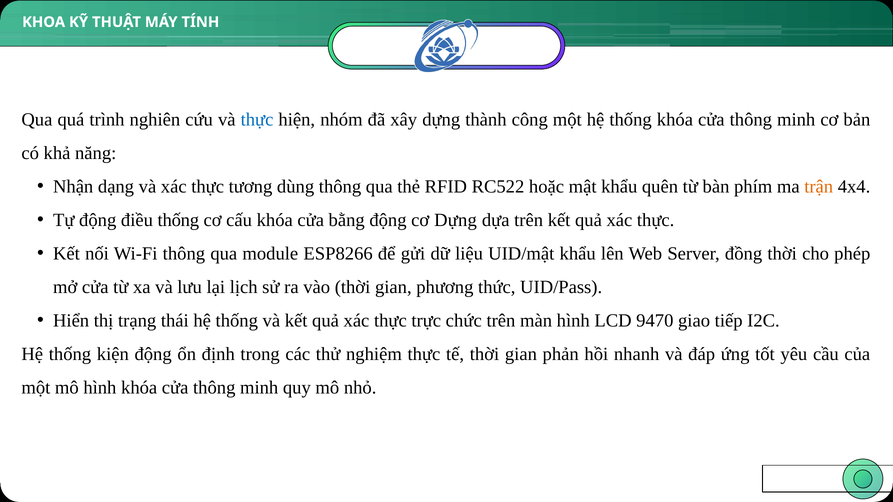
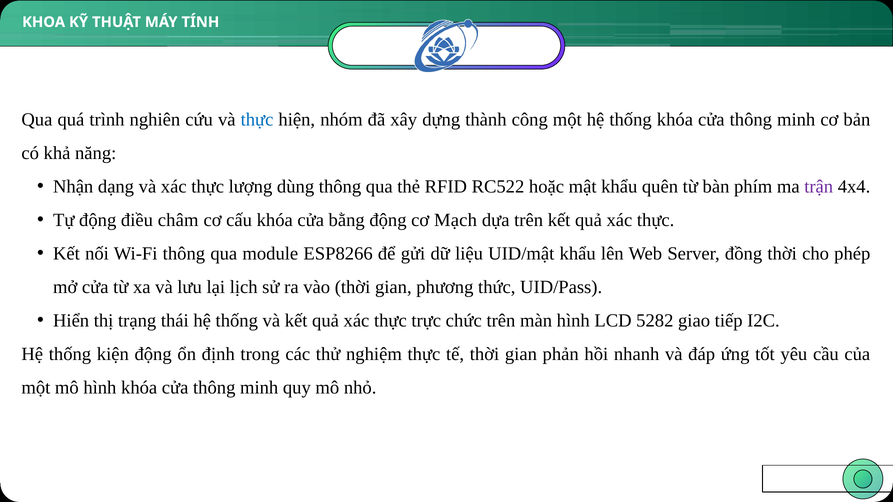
tương: tương -> lượng
trận colour: orange -> purple
điều thống: thống -> châm
cơ Dựng: Dựng -> Mạch
9470: 9470 -> 5282
